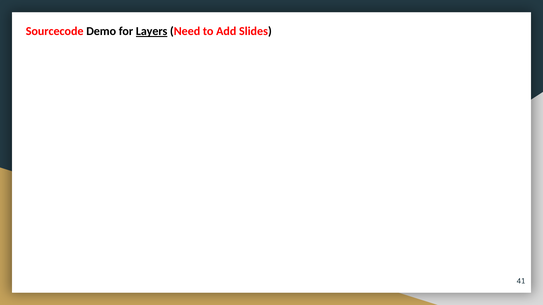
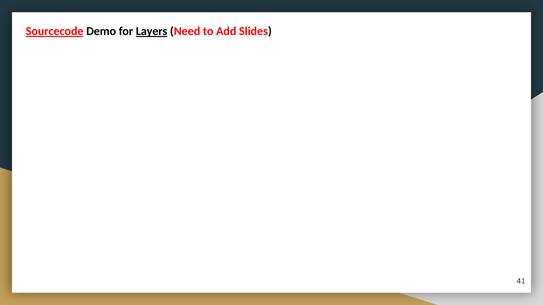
Sourcecode underline: none -> present
